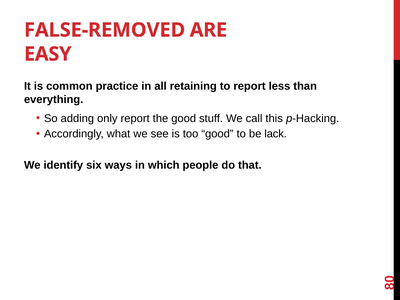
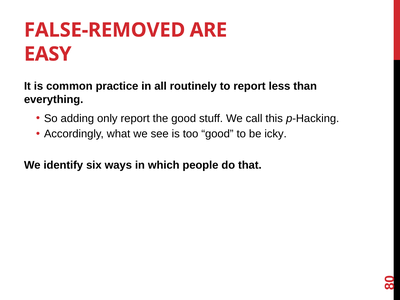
retaining: retaining -> routinely
lack: lack -> icky
